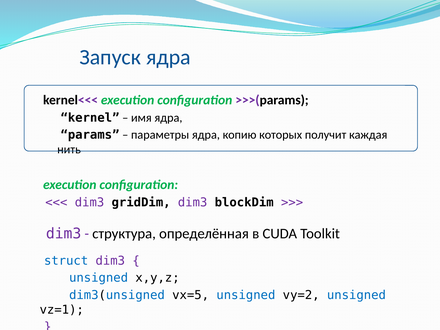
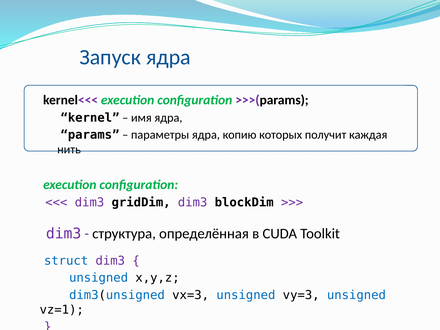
vx=5: vx=5 -> vx=3
vy=2: vy=2 -> vy=3
